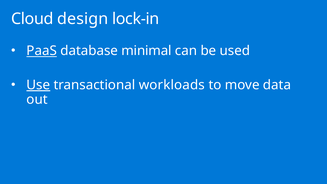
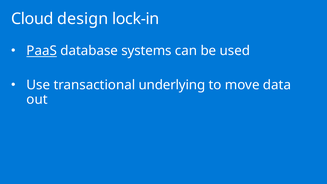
minimal: minimal -> systems
Use underline: present -> none
workloads: workloads -> underlying
